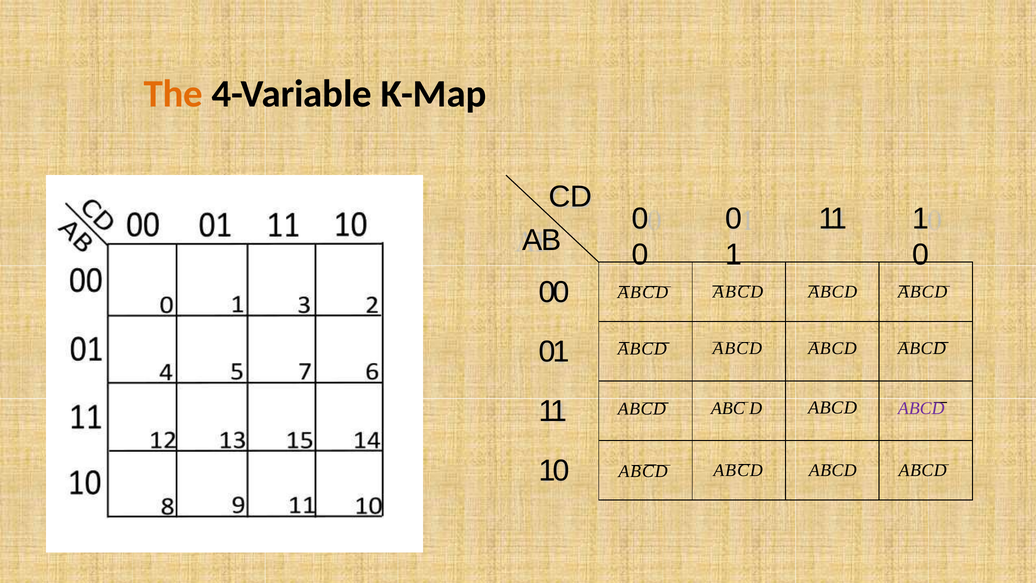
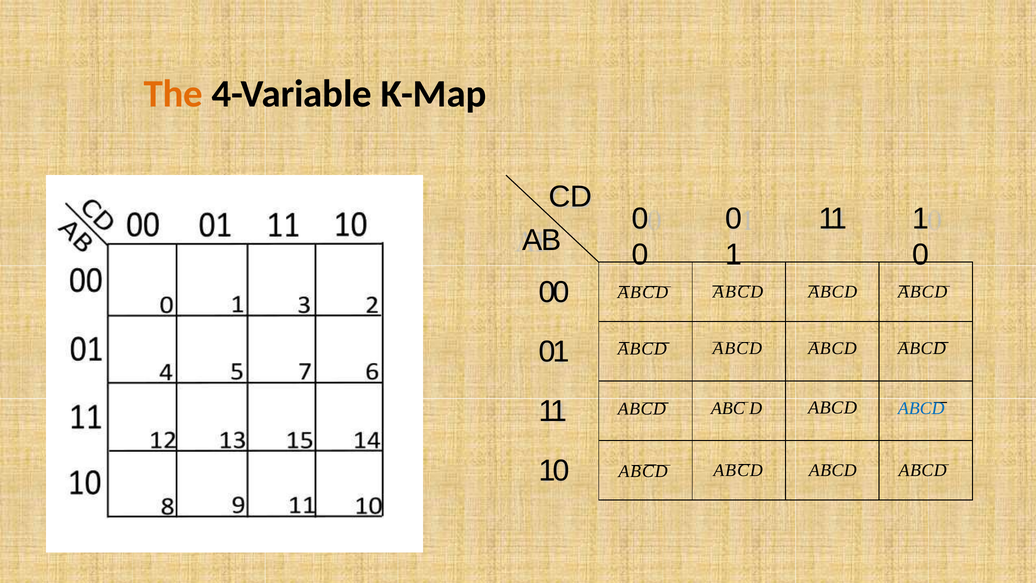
ABCD at (921, 408) colour: purple -> blue
